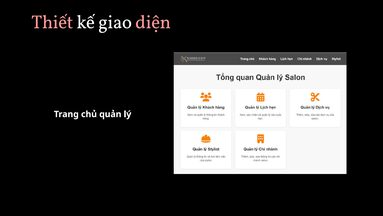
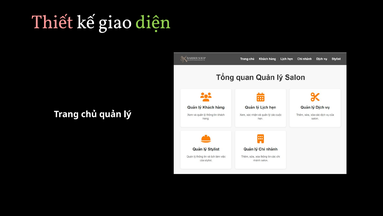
diện colour: pink -> light green
